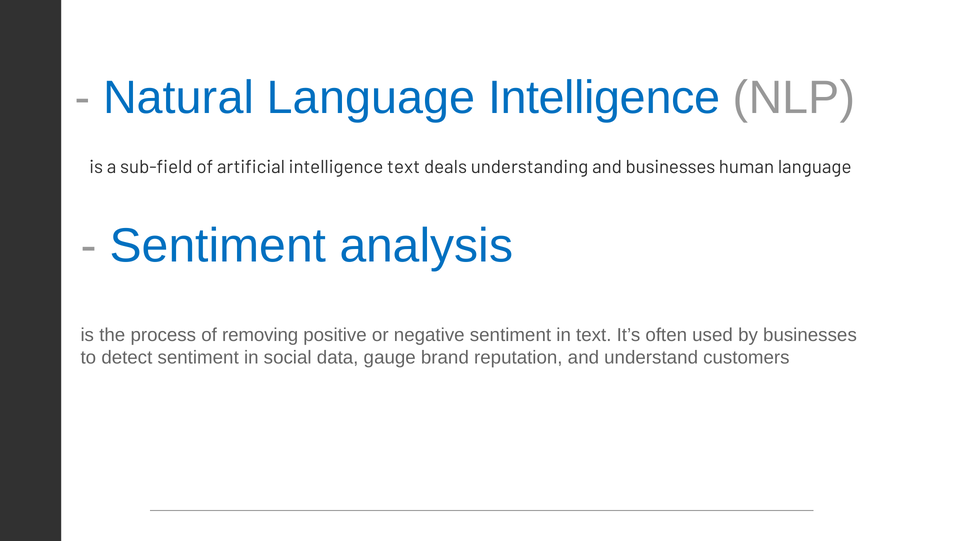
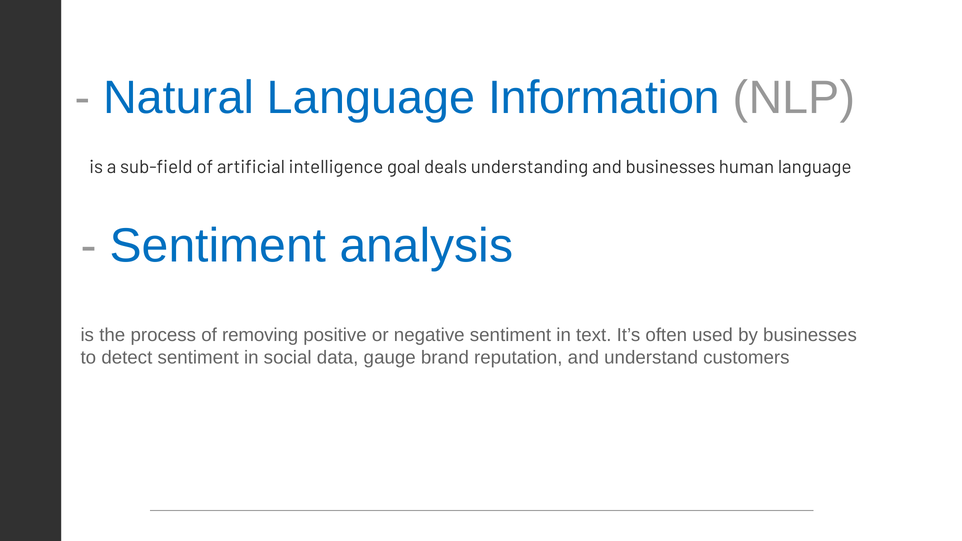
Language Intelligence: Intelligence -> Information
intelligence text: text -> goal
